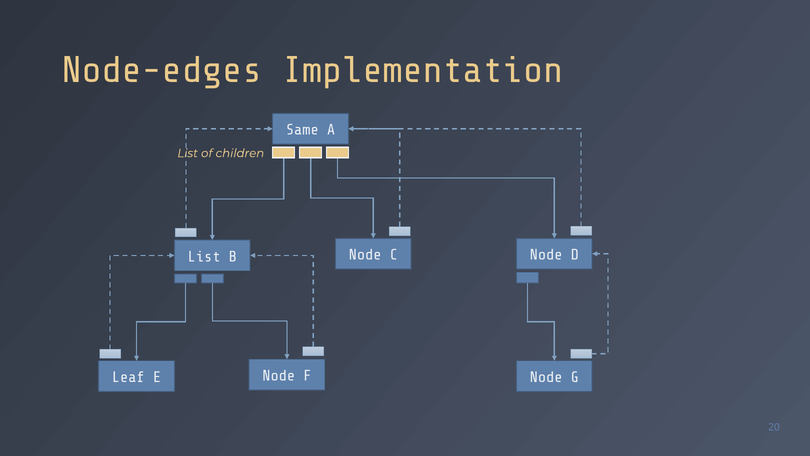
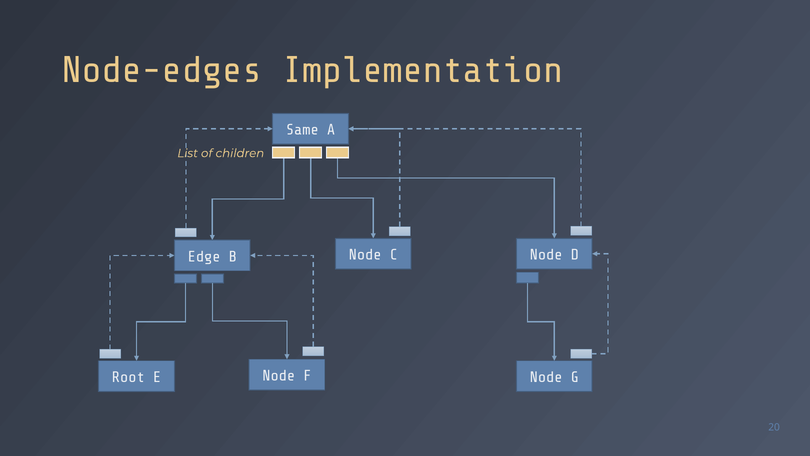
List at (204, 256): List -> Edge
Leaf: Leaf -> Root
